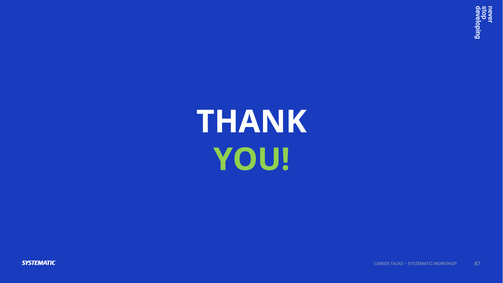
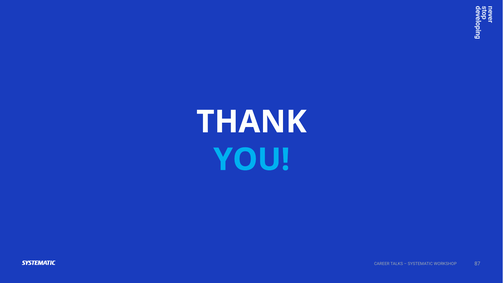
YOU colour: light green -> light blue
